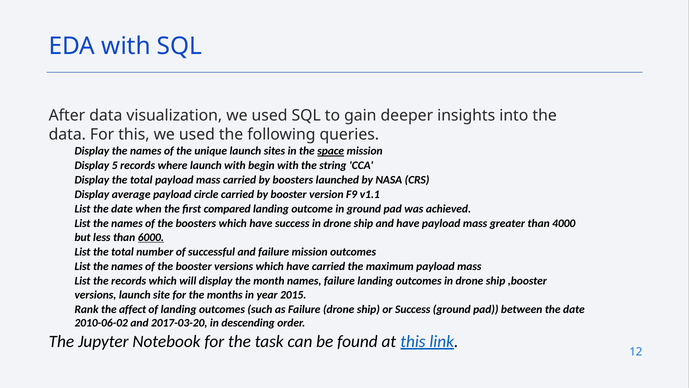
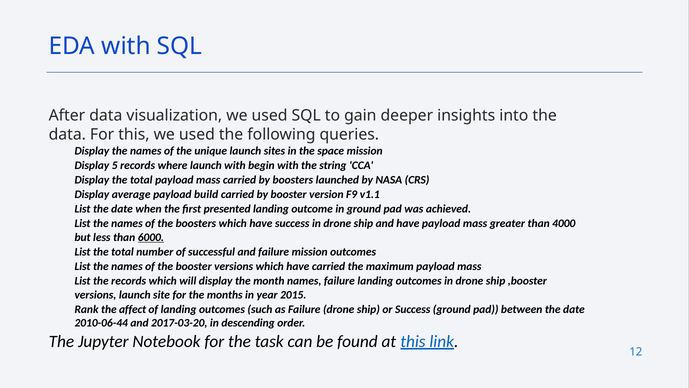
space underline: present -> none
circle: circle -> build
compared: compared -> presented
2010-06-02: 2010-06-02 -> 2010-06-44
